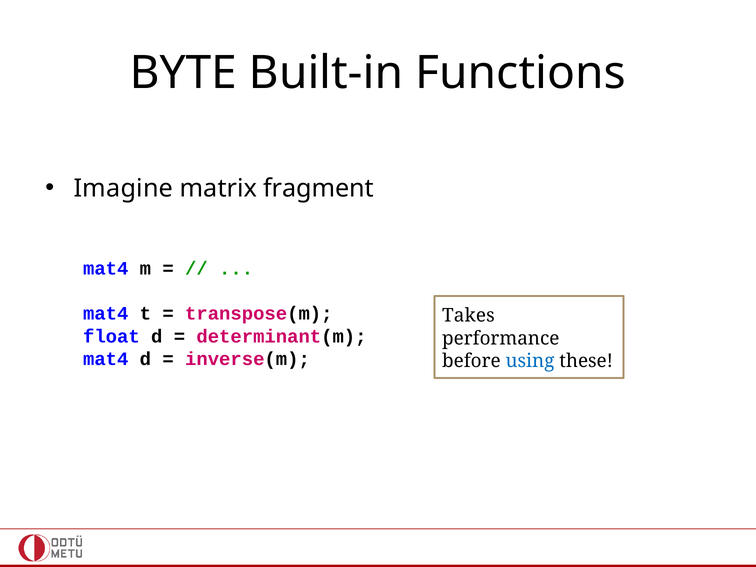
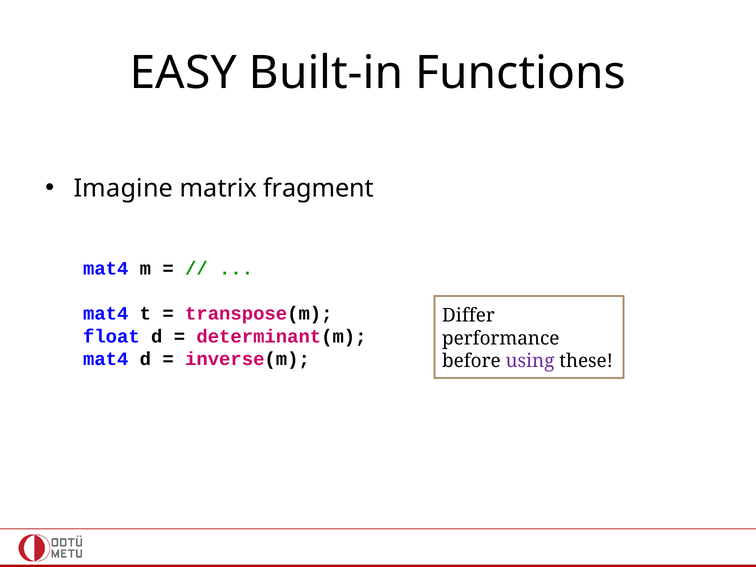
BYTE: BYTE -> EASY
Takes: Takes -> Differ
using colour: blue -> purple
